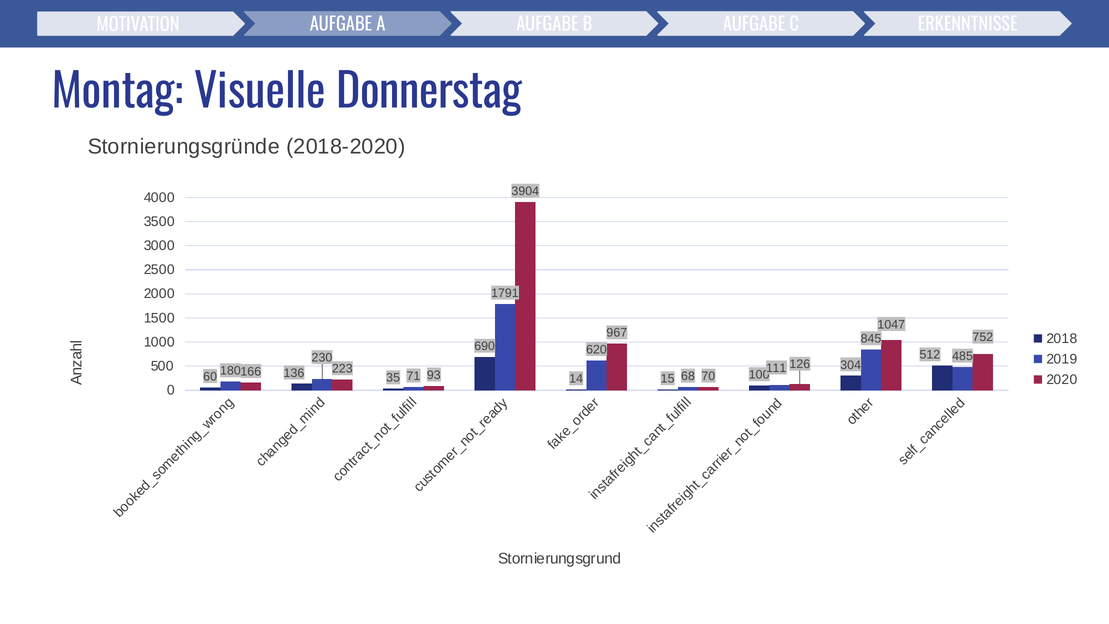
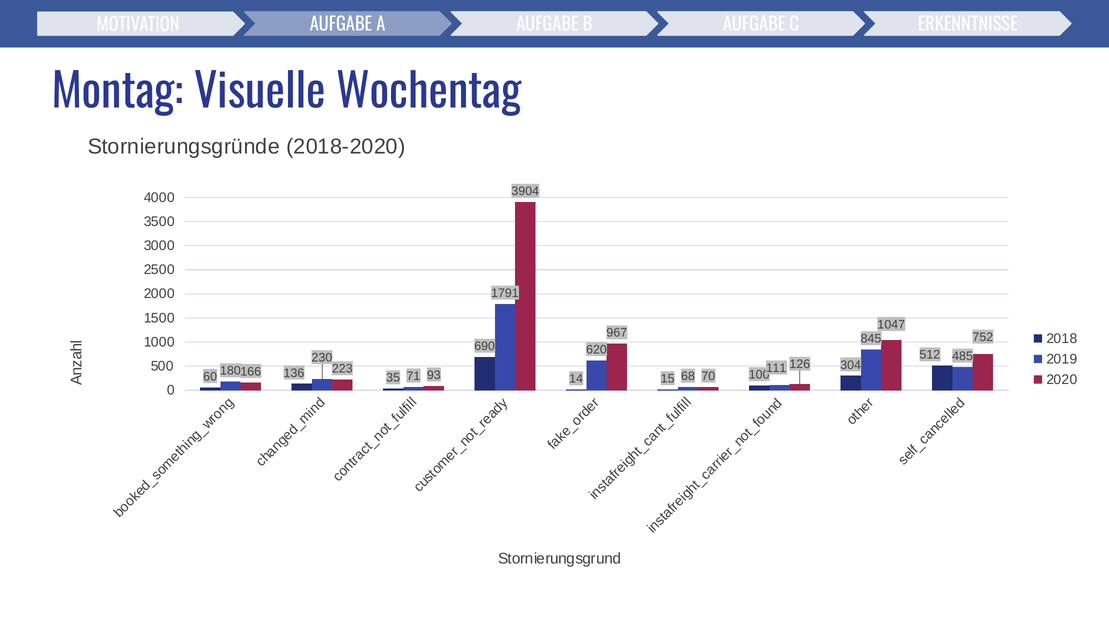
Donnerstag: Donnerstag -> Wochentag
